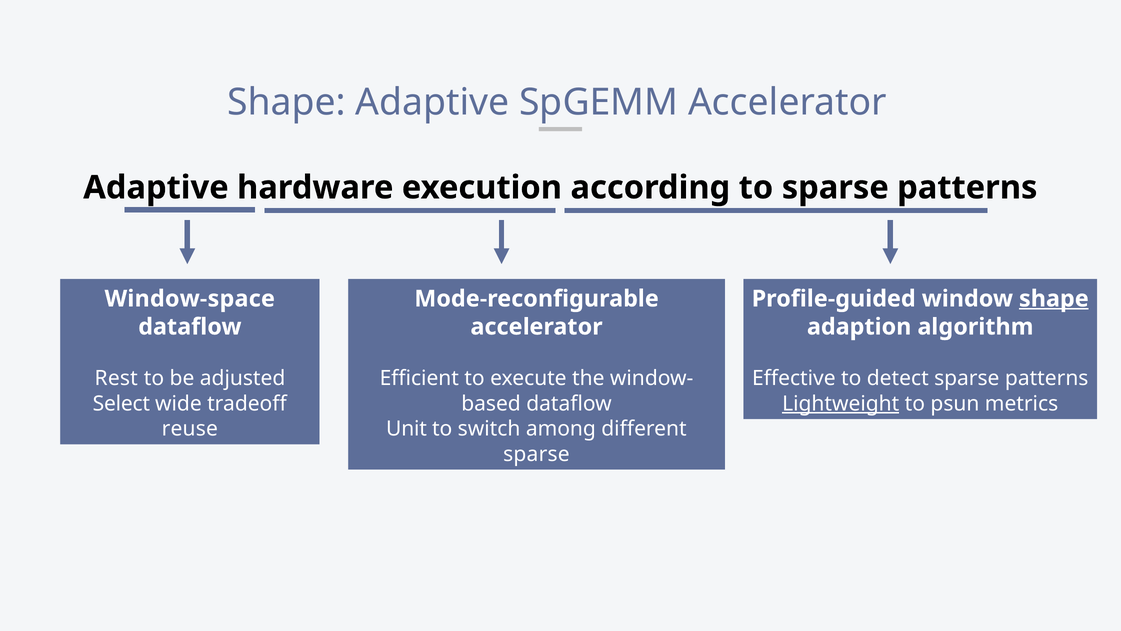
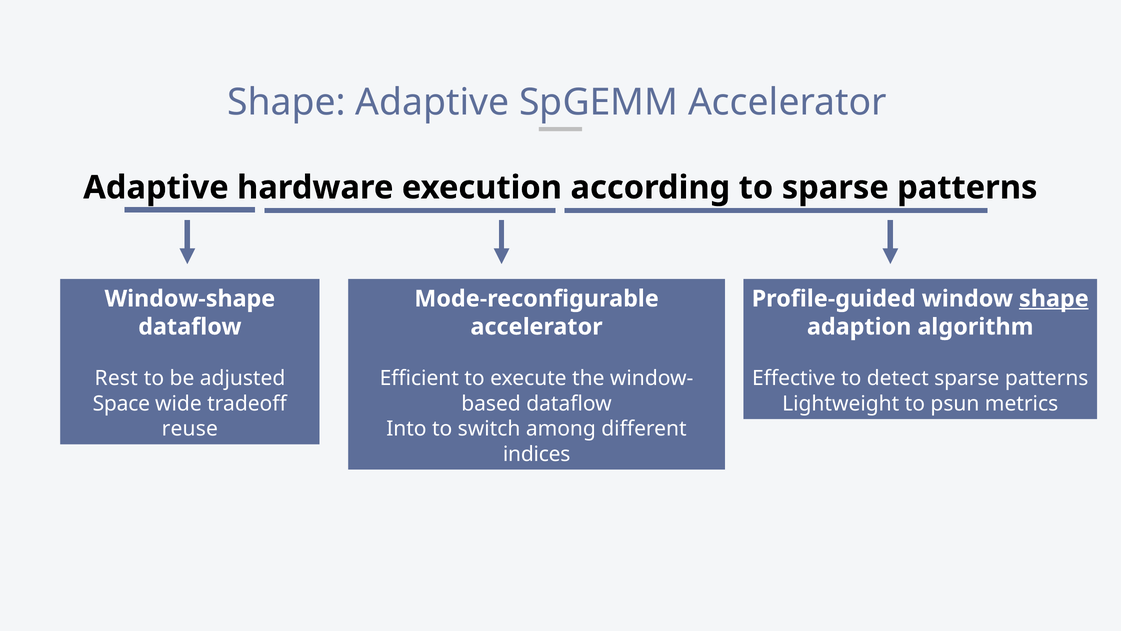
Window-space: Window-space -> Window-shape
Select: Select -> Space
Lightweight underline: present -> none
Unit: Unit -> Into
sparse at (536, 454): sparse -> indices
